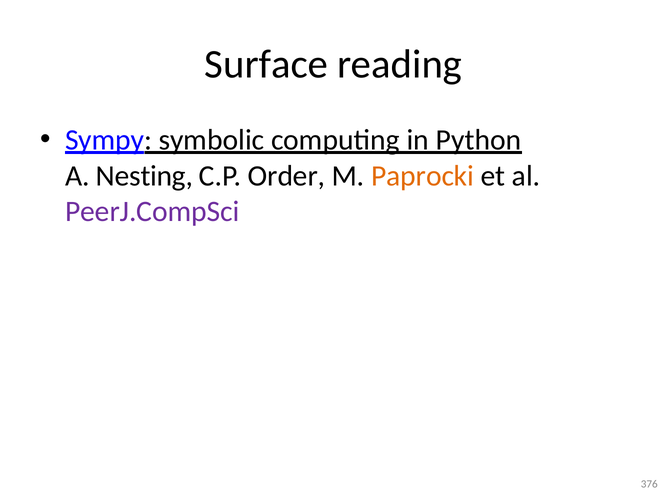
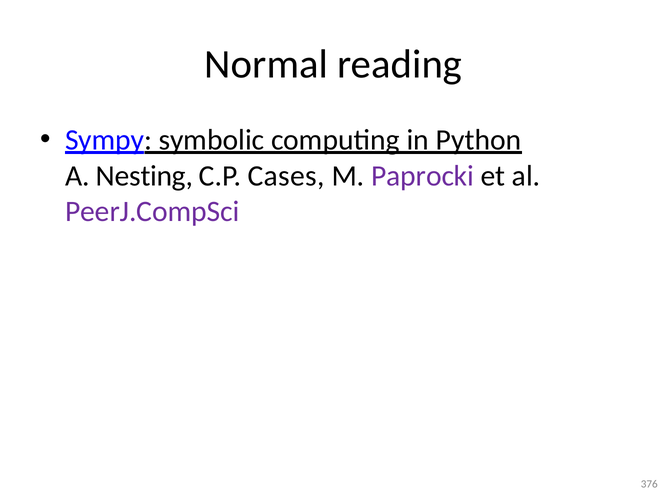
Surface: Surface -> Normal
Order: Order -> Cases
Paprocki colour: orange -> purple
